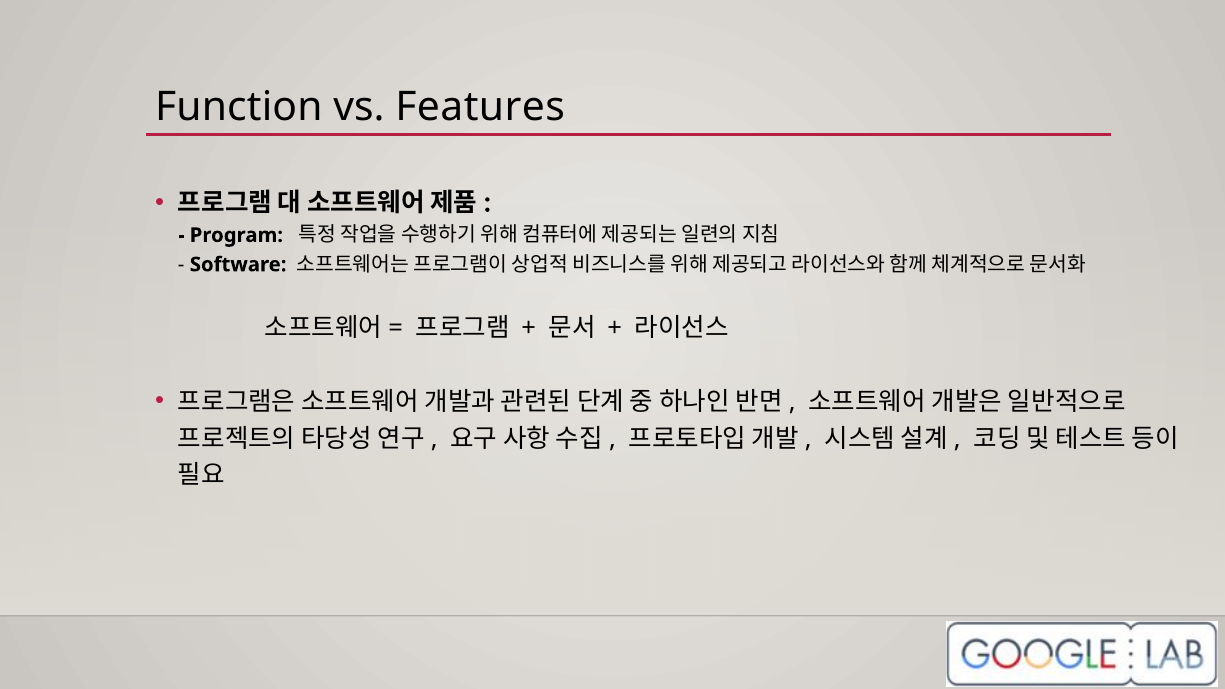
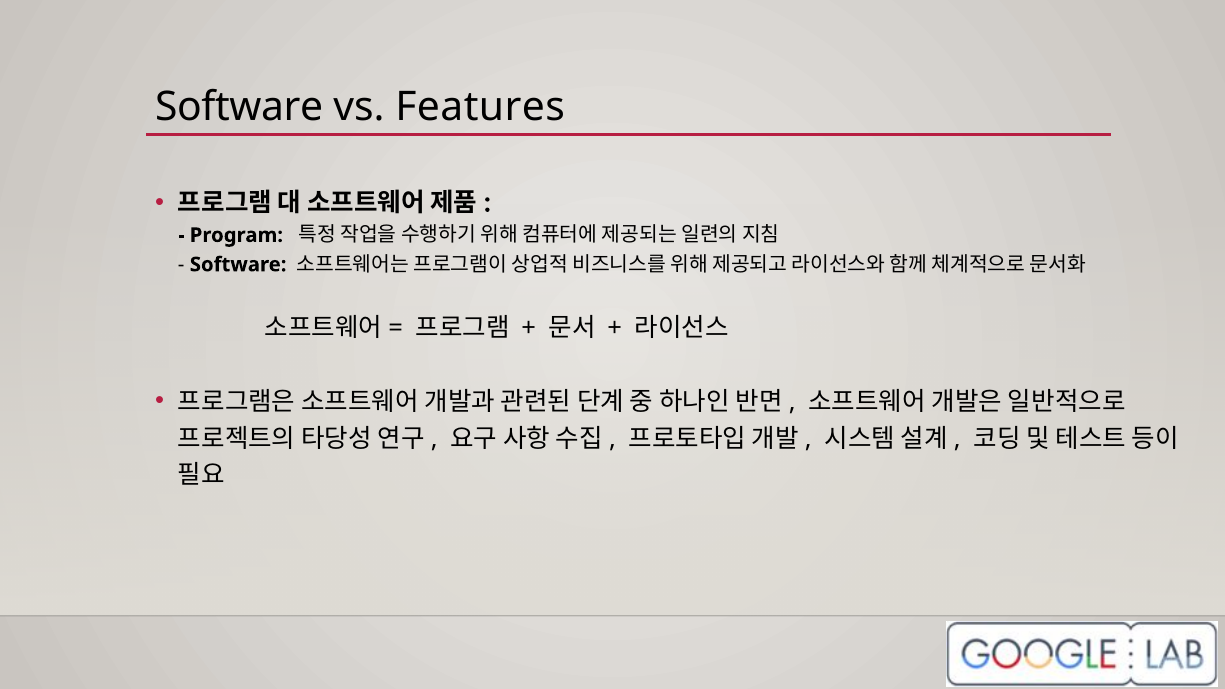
Function at (239, 107): Function -> Software
